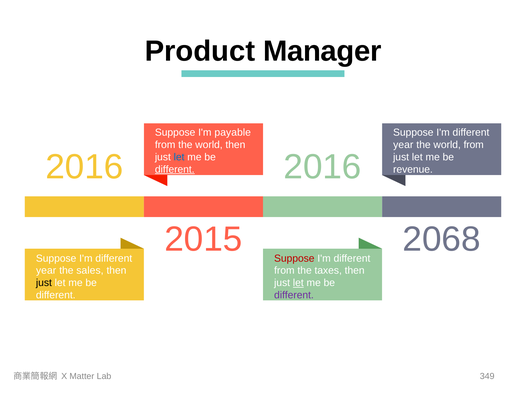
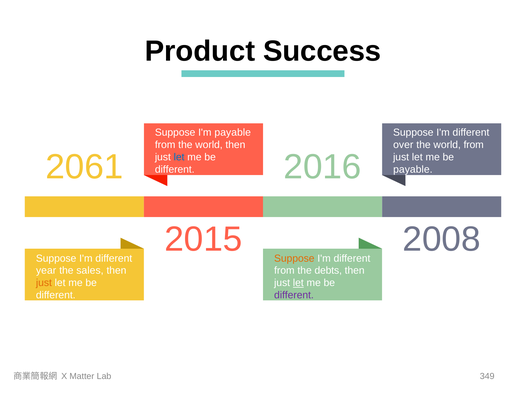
Manager: Manager -> Success
year at (403, 145): year -> over
2016 at (84, 167): 2016 -> 2061
different at (175, 170) underline: present -> none
revenue at (413, 170): revenue -> payable
2068: 2068 -> 2008
Suppose at (294, 259) colour: red -> orange
taxes: taxes -> debts
just at (44, 283) colour: black -> orange
